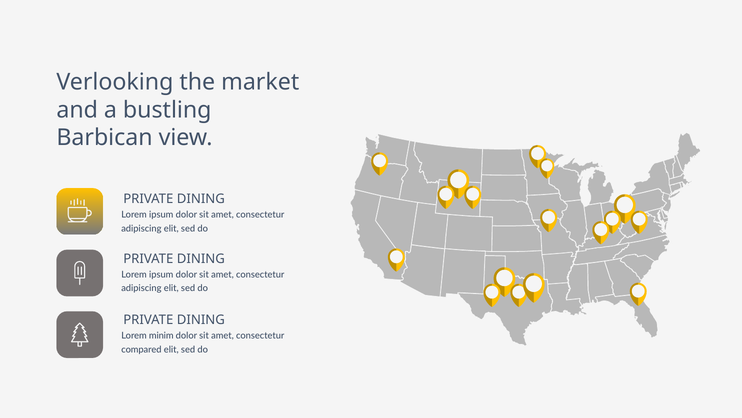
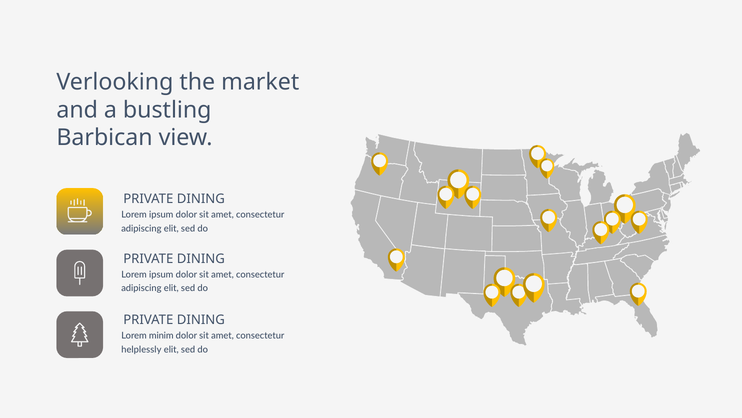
compared: compared -> helplessly
